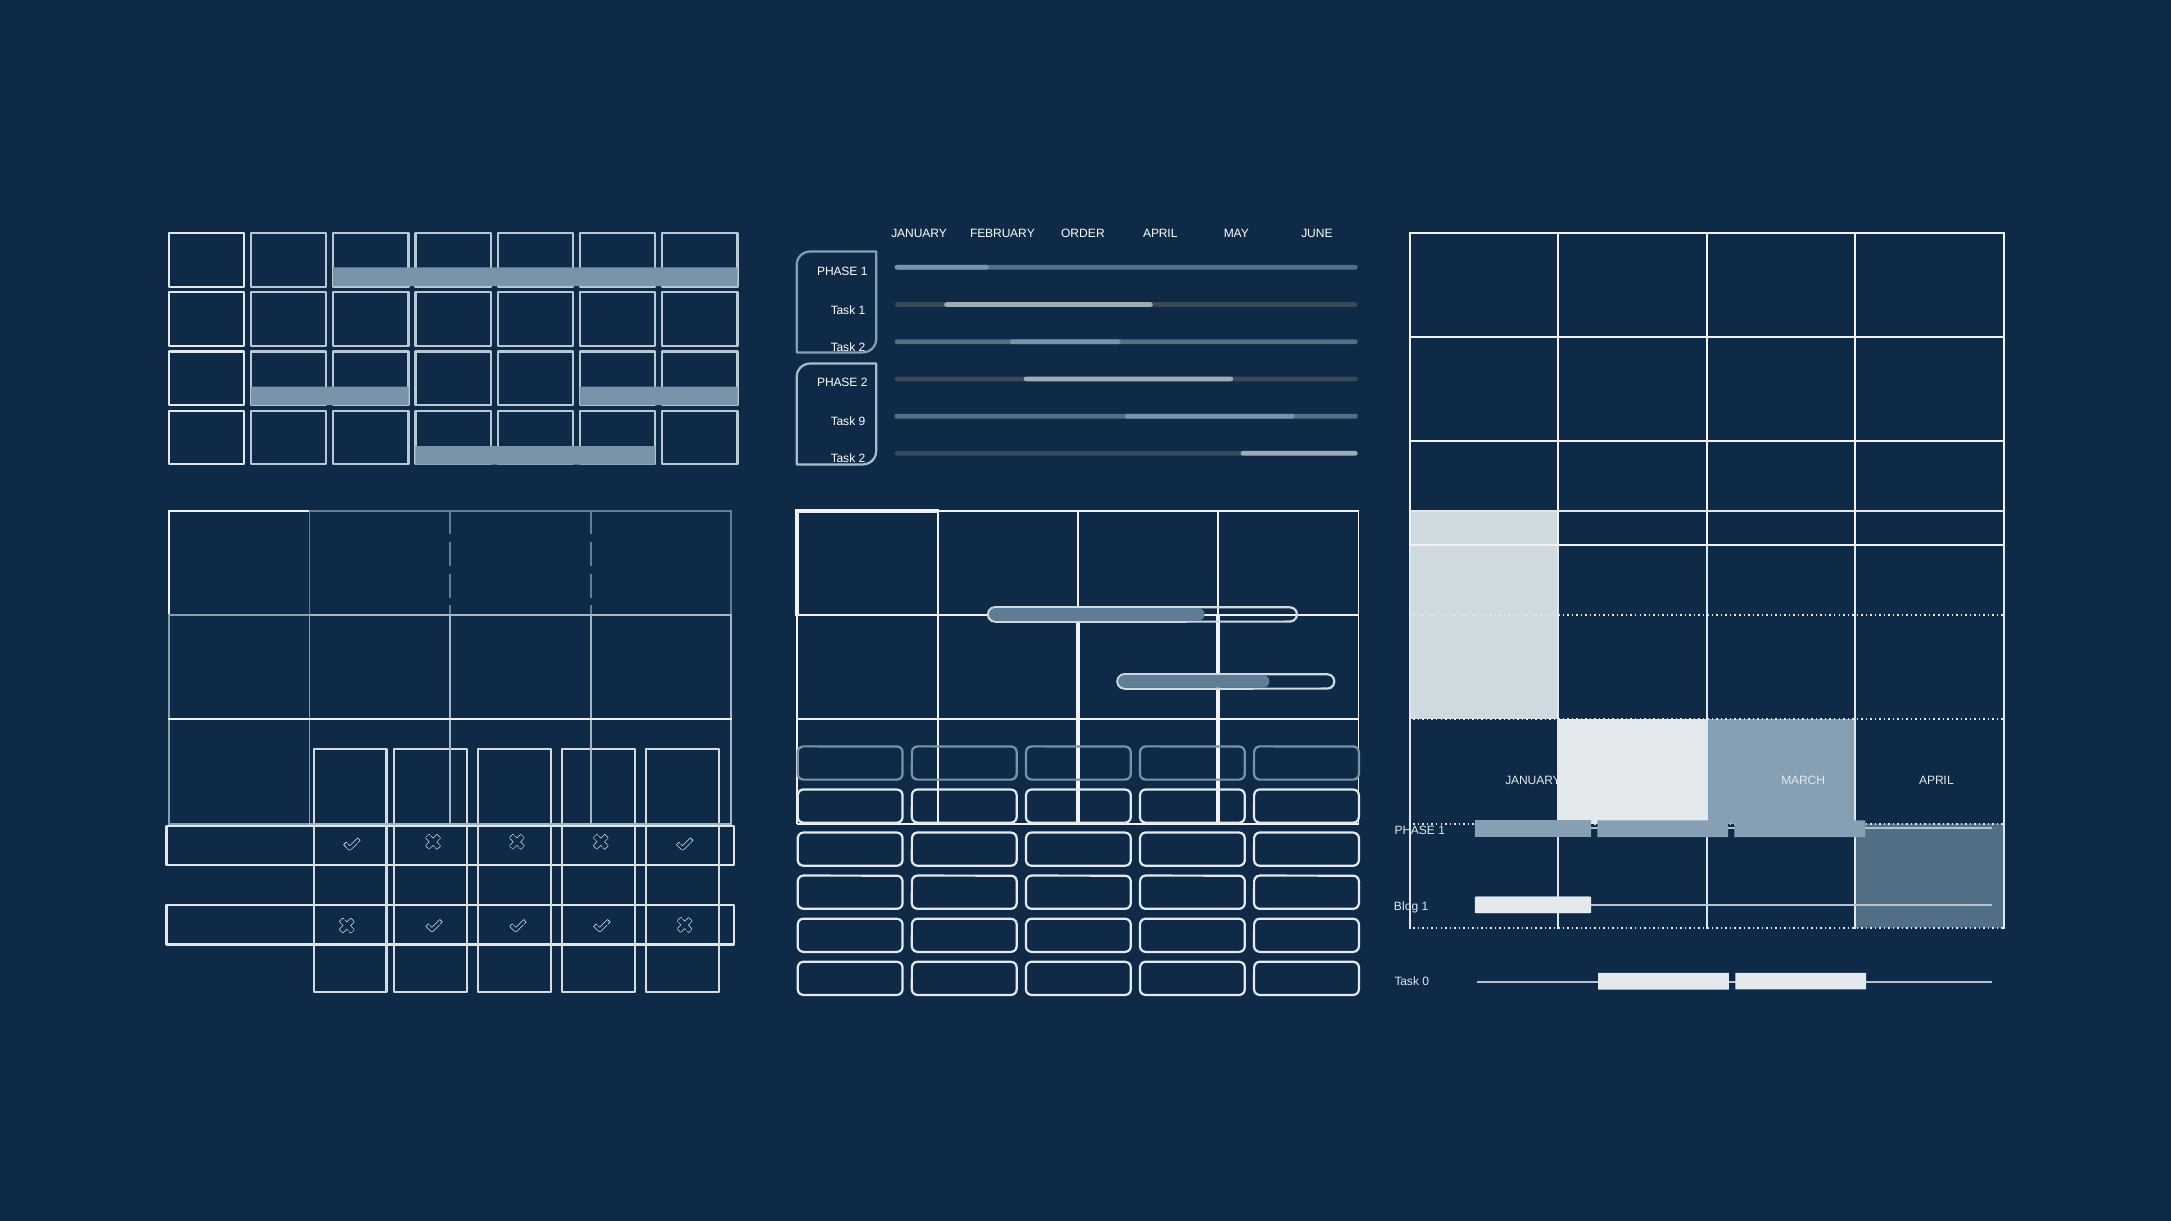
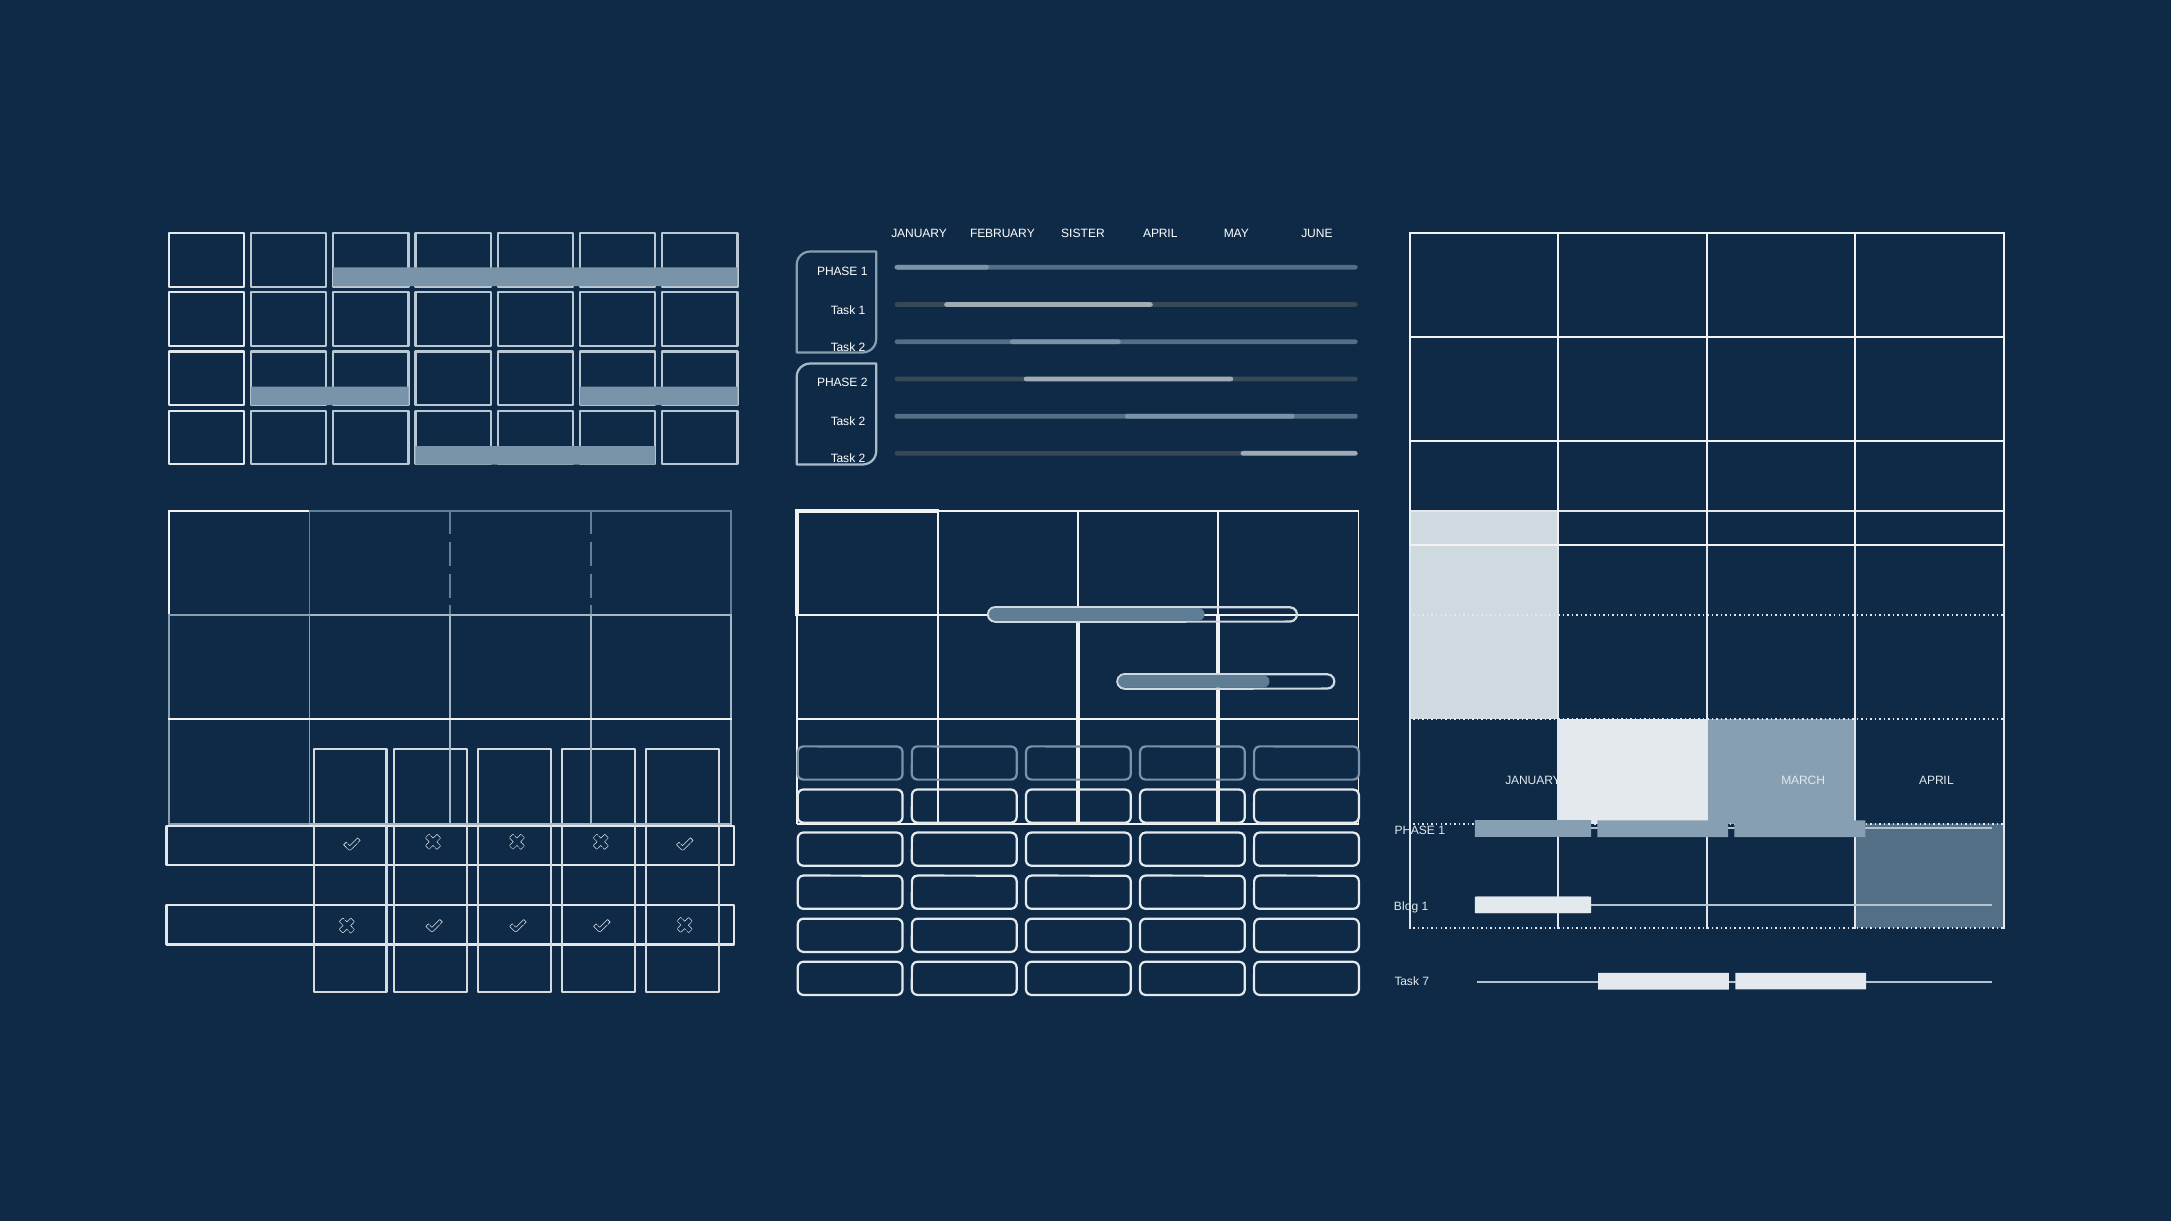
ORDER: ORDER -> SISTER
9 at (862, 422): 9 -> 2
0: 0 -> 7
